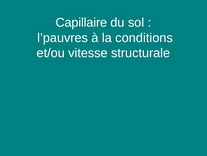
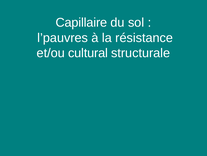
conditions: conditions -> résistance
vitesse: vitesse -> cultural
